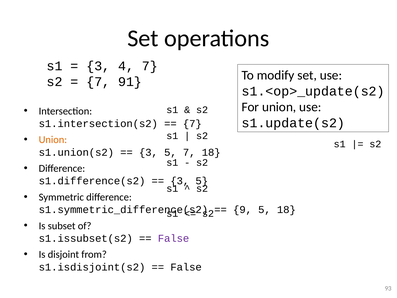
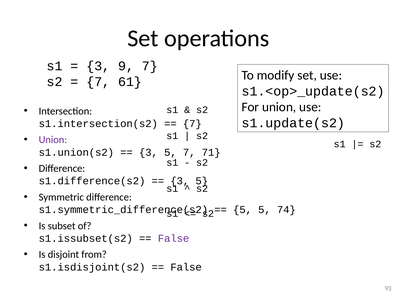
4: 4 -> 9
91: 91 -> 61
Union at (53, 140) colour: orange -> purple
7 18: 18 -> 71
9 at (243, 210): 9 -> 5
5 18: 18 -> 74
